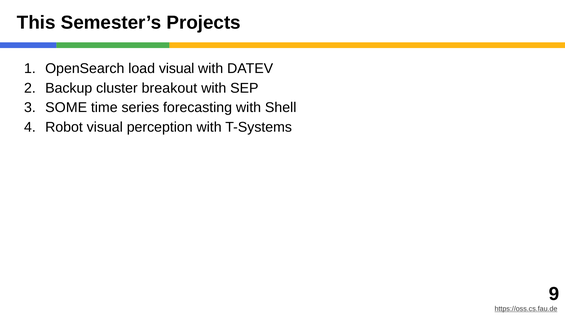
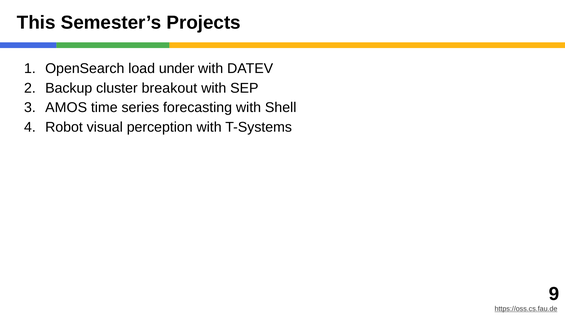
load visual: visual -> under
SOME: SOME -> AMOS
